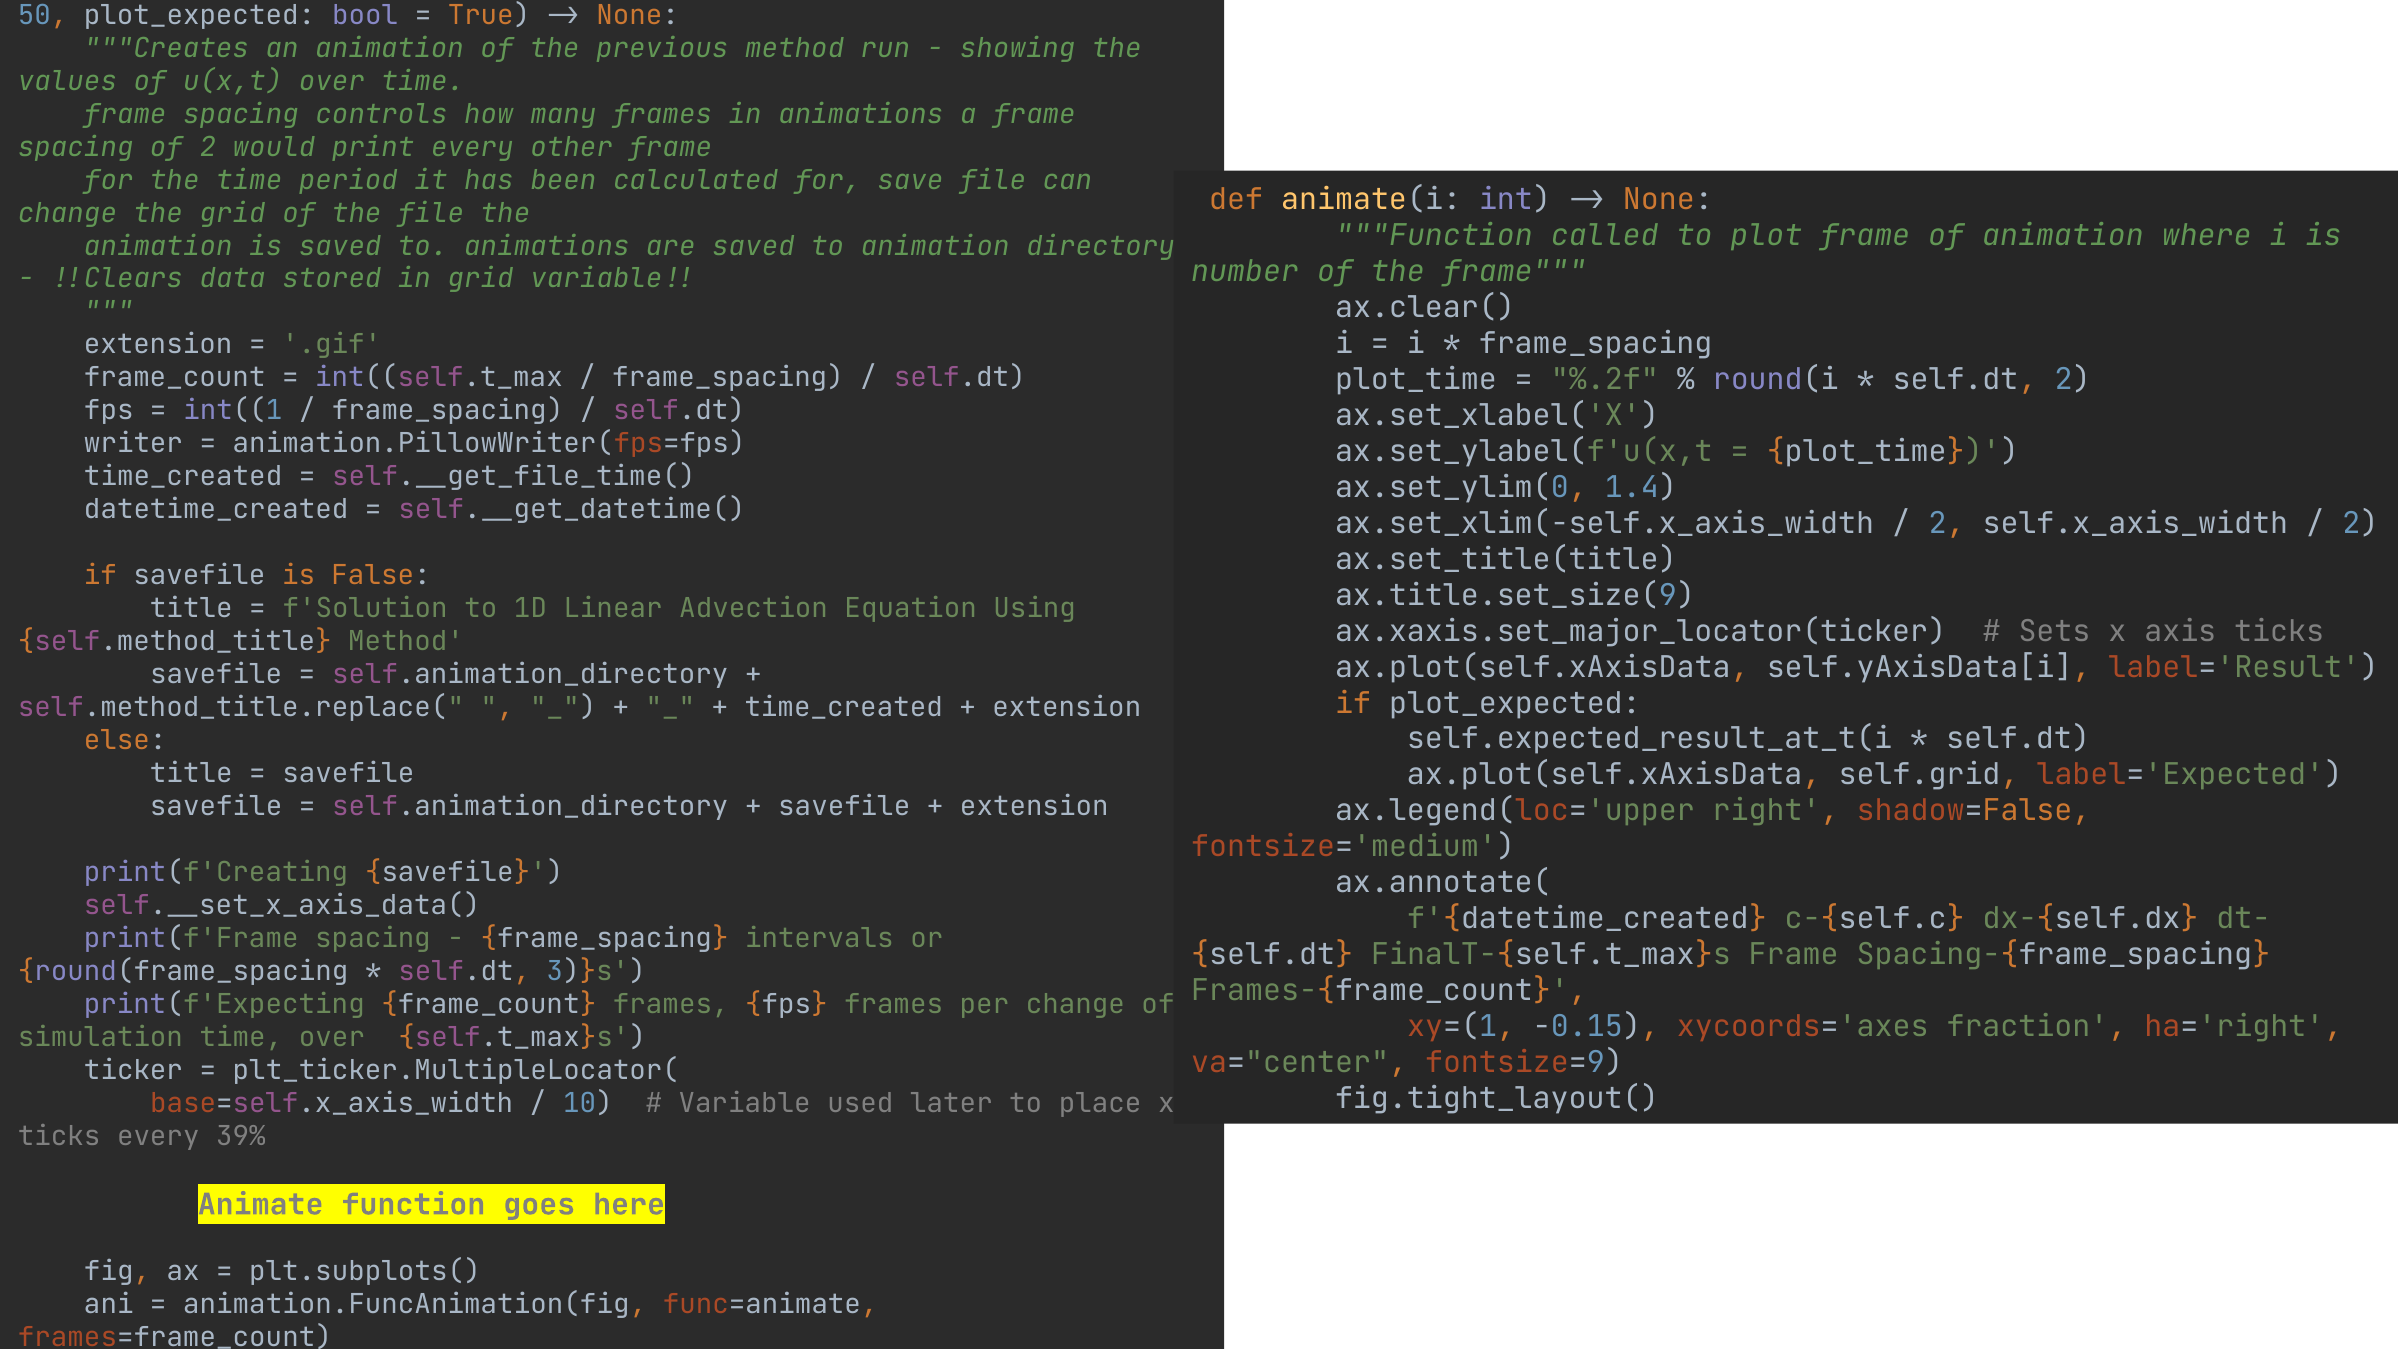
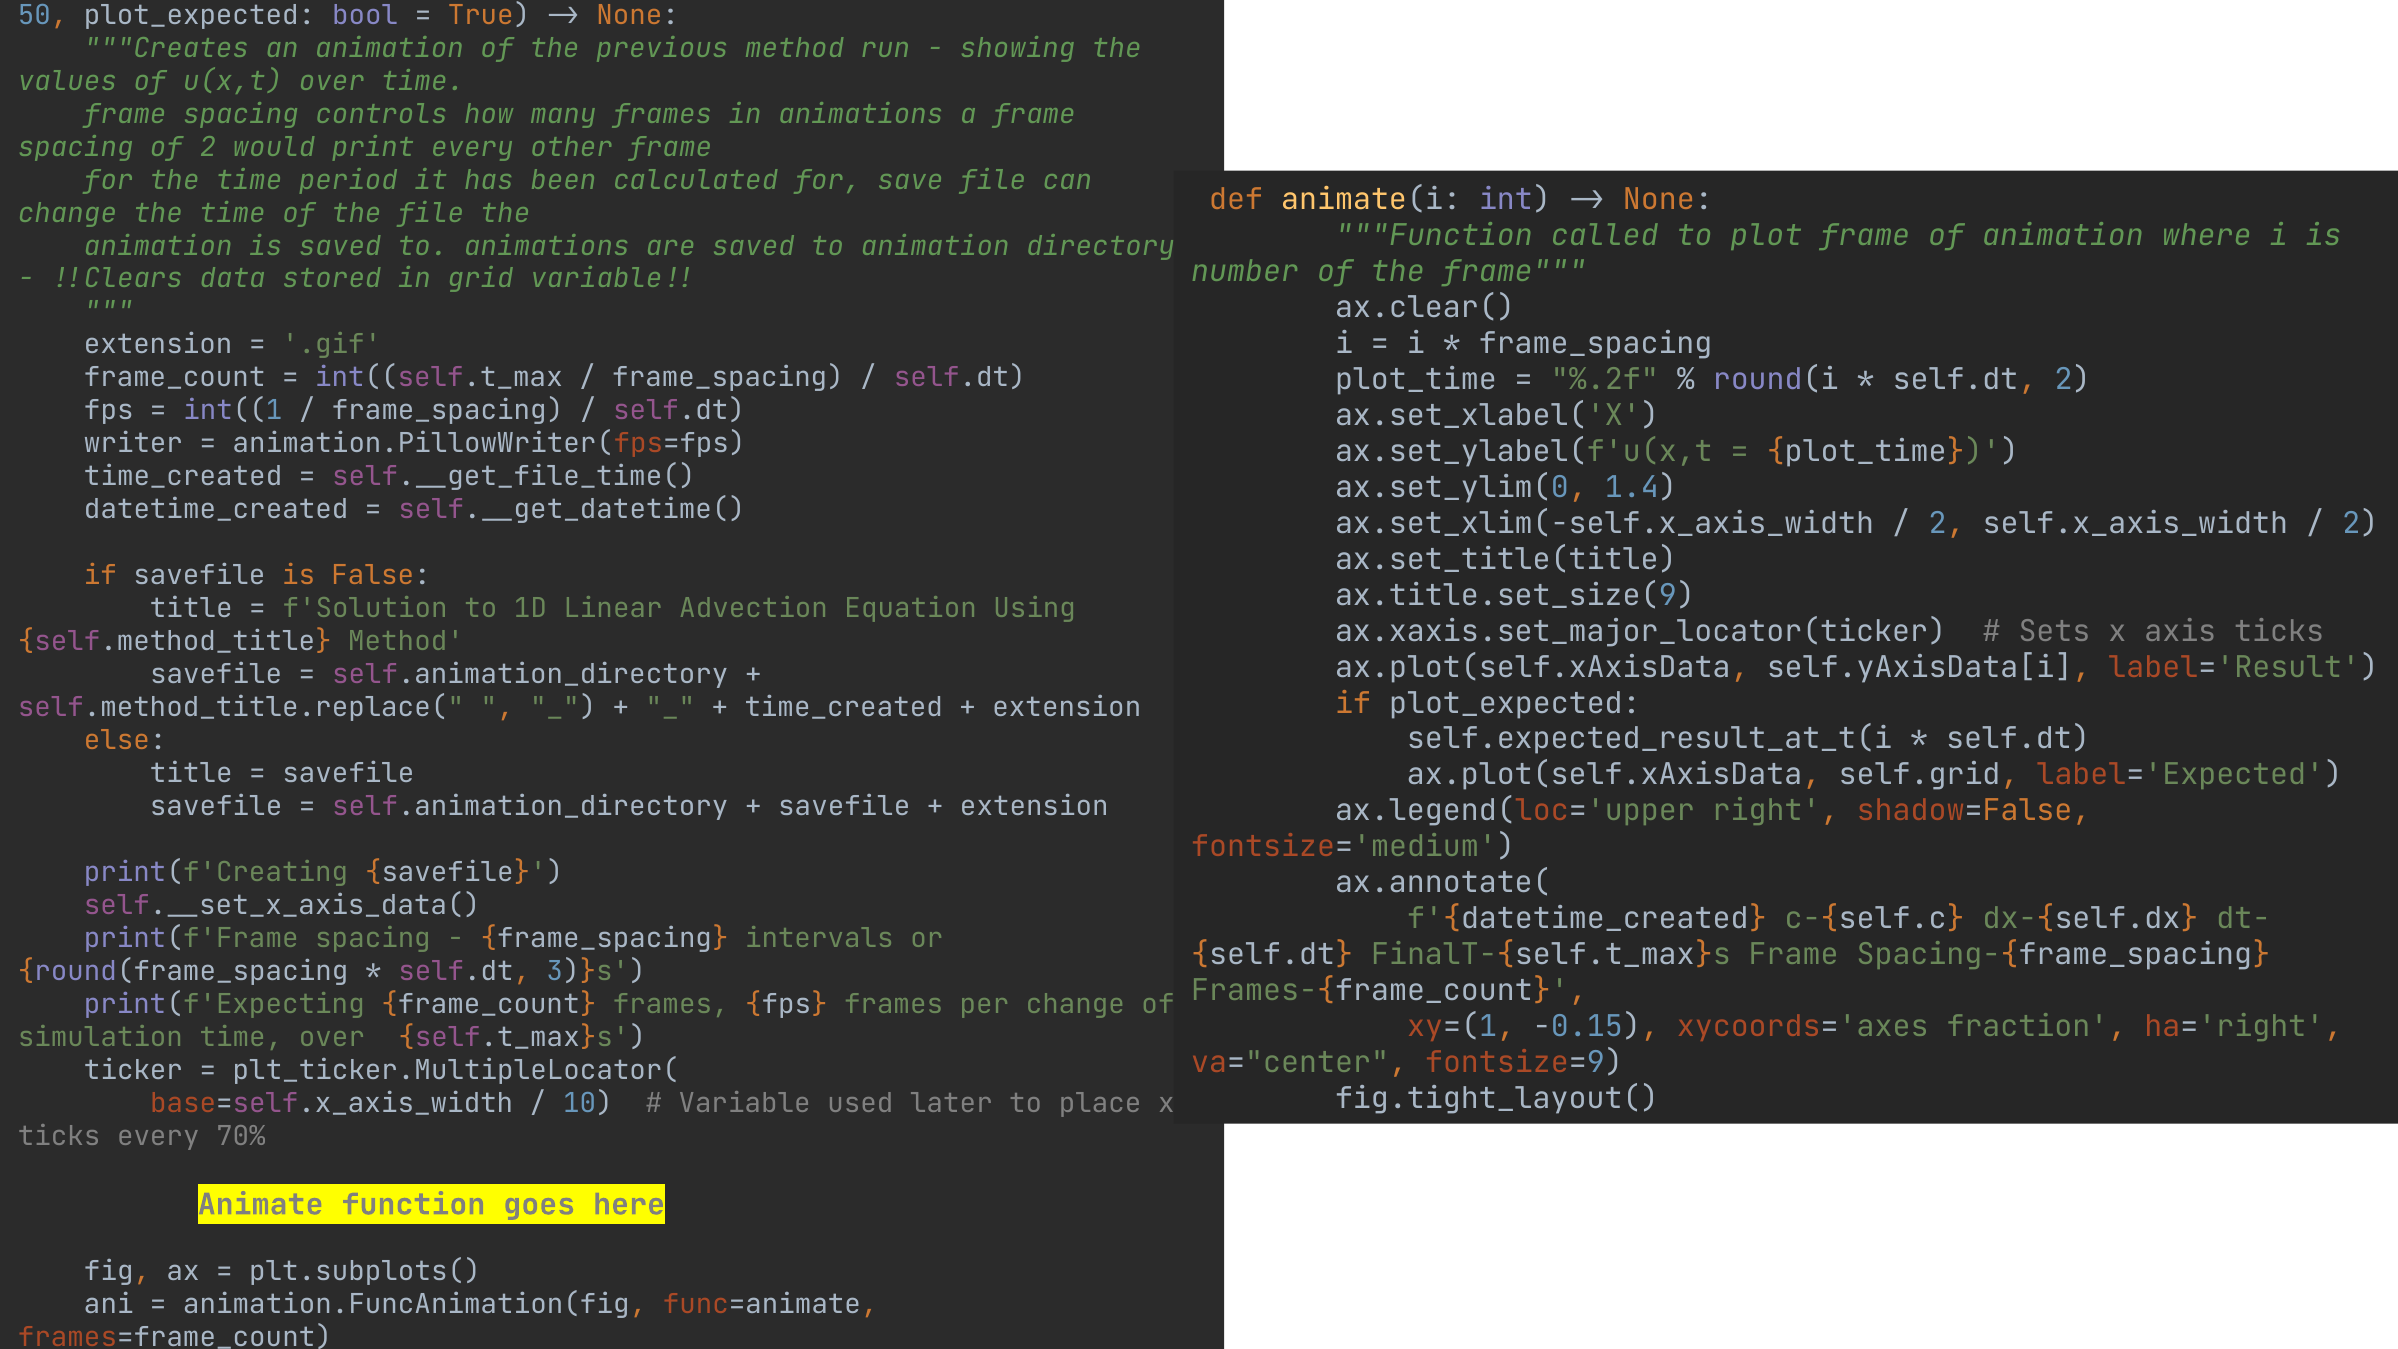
change the grid: grid -> time
39%: 39% -> 70%
